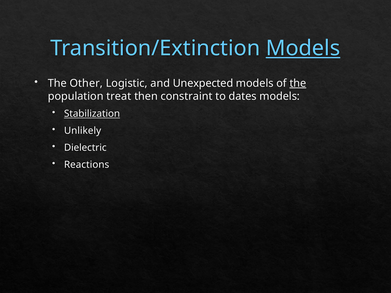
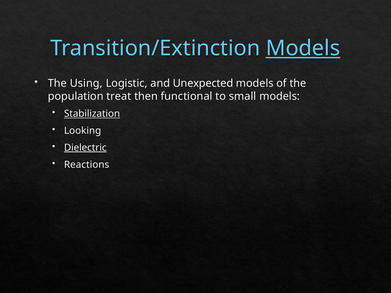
Other: Other -> Using
the at (298, 83) underline: present -> none
constraint: constraint -> functional
dates: dates -> small
Unlikely: Unlikely -> Looking
Dielectric underline: none -> present
